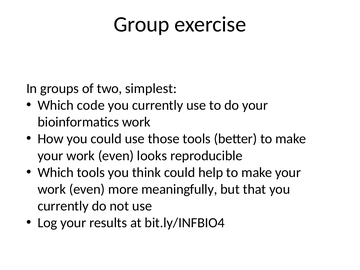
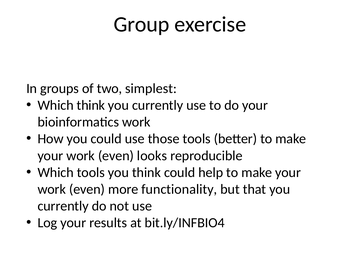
Which code: code -> think
meaningfully: meaningfully -> functionality
